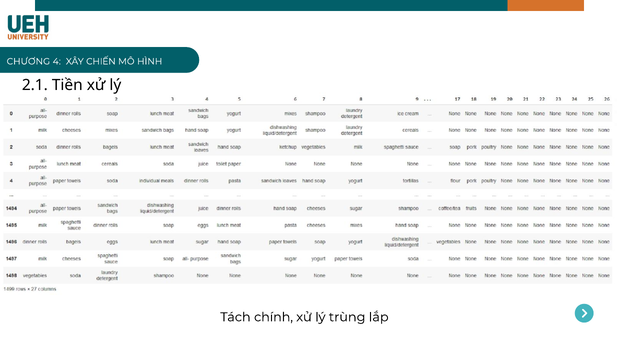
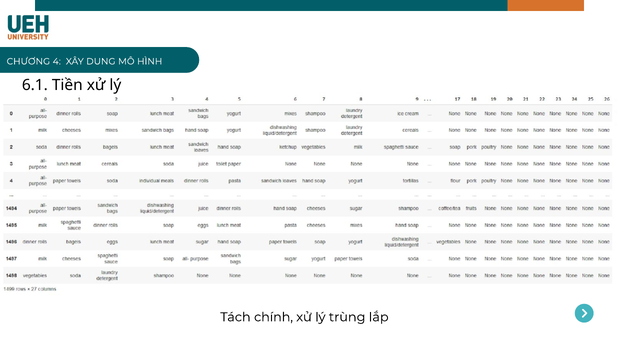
CHIẾN: CHIẾN -> DUNG
2.1: 2.1 -> 6.1
